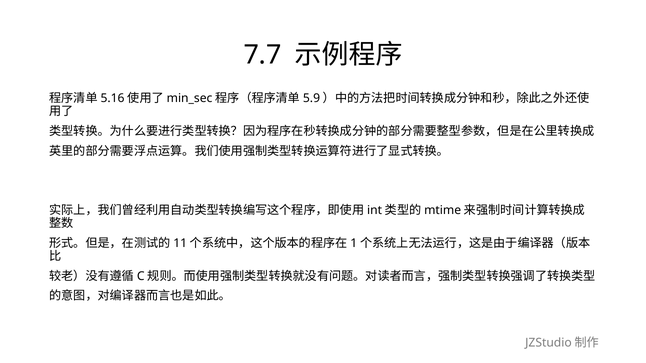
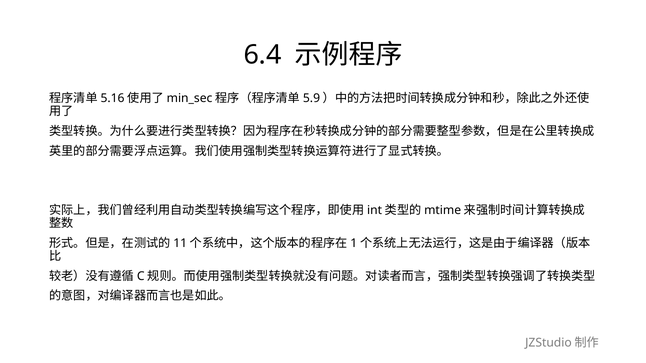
7.7: 7.7 -> 6.4
